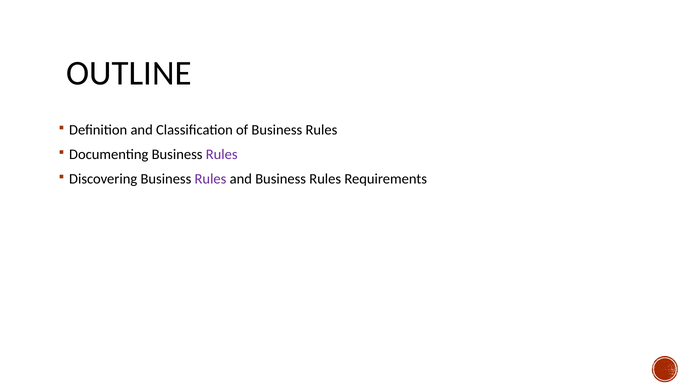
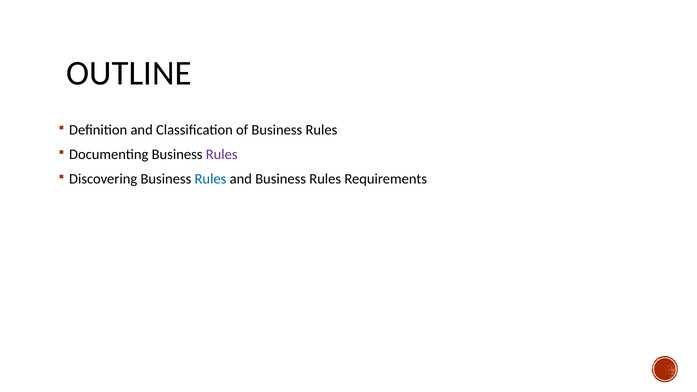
Rules at (211, 179) colour: purple -> blue
